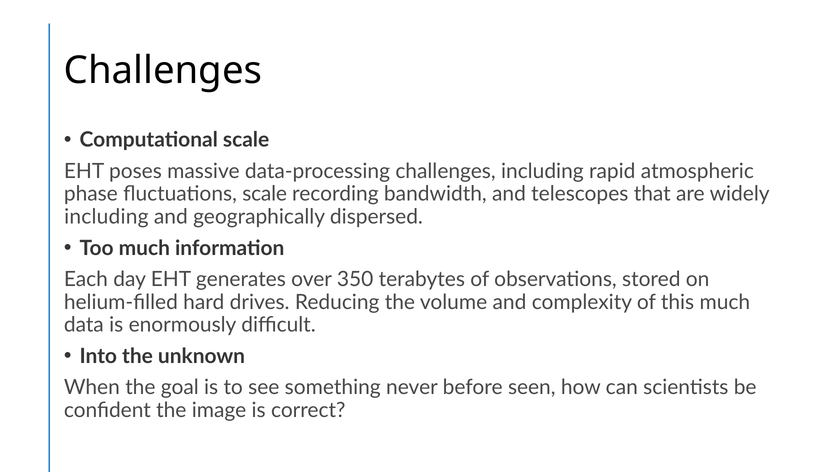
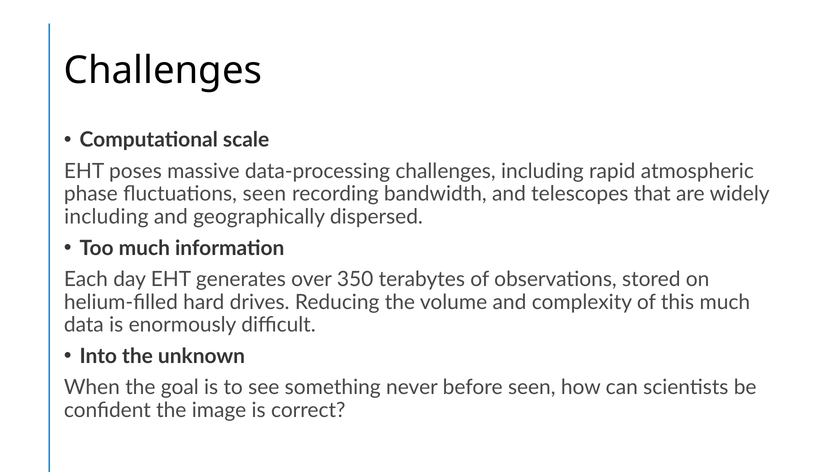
fluctuations scale: scale -> seen
